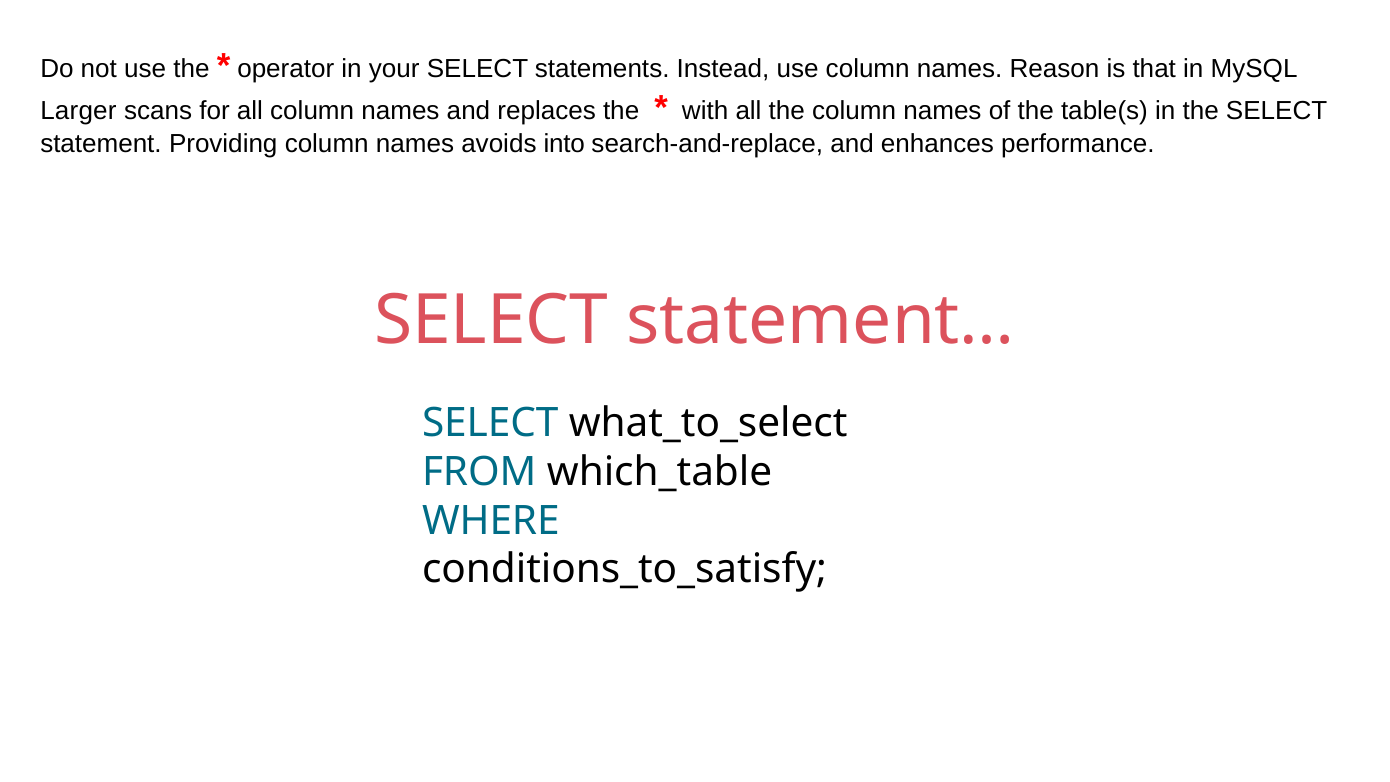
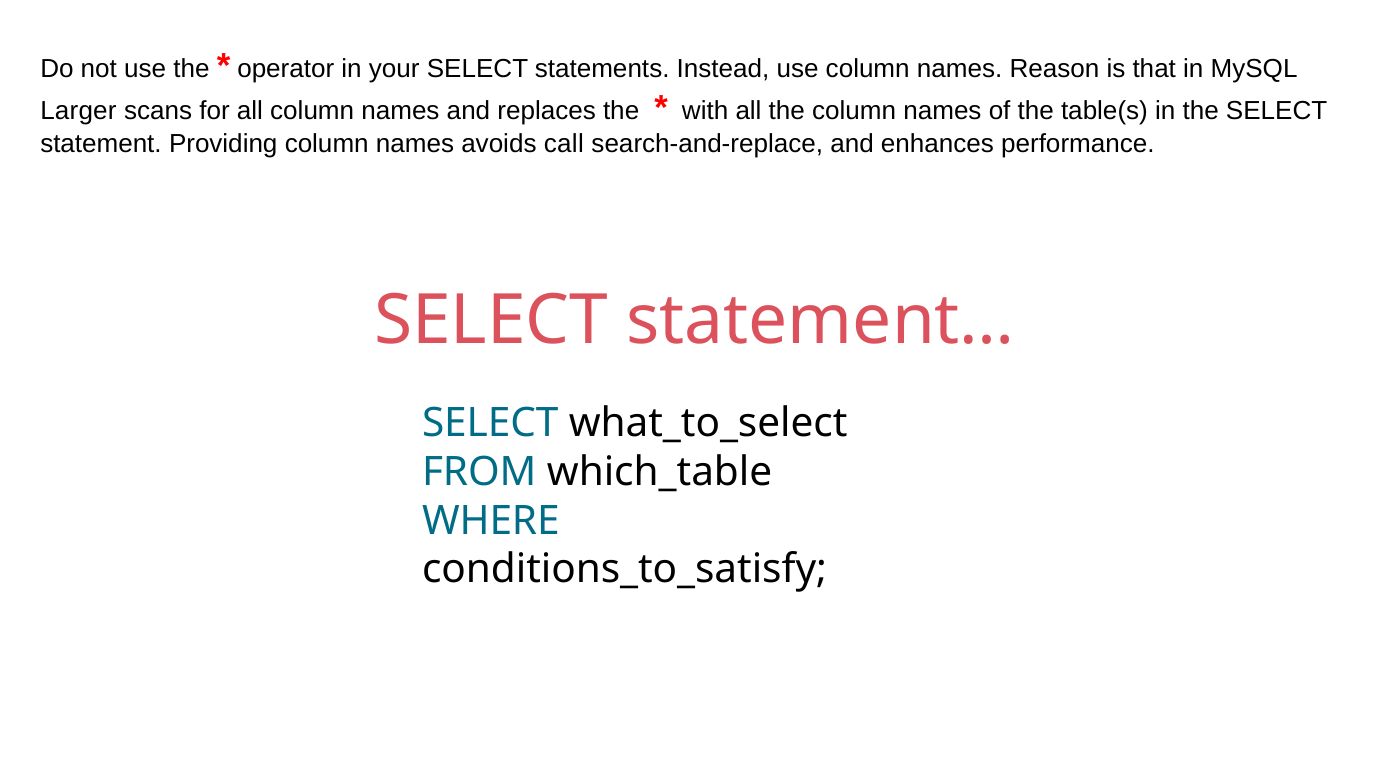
into: into -> call
